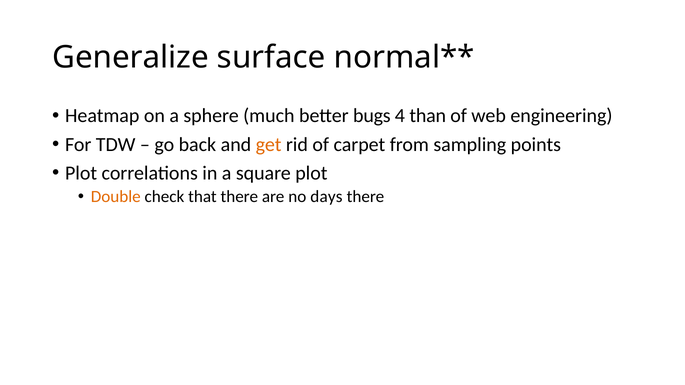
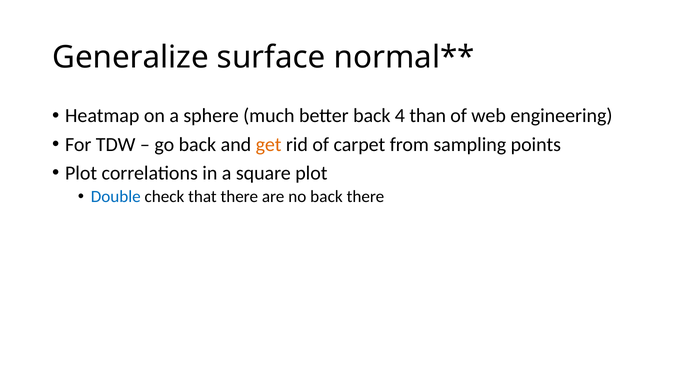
better bugs: bugs -> back
Double colour: orange -> blue
no days: days -> back
